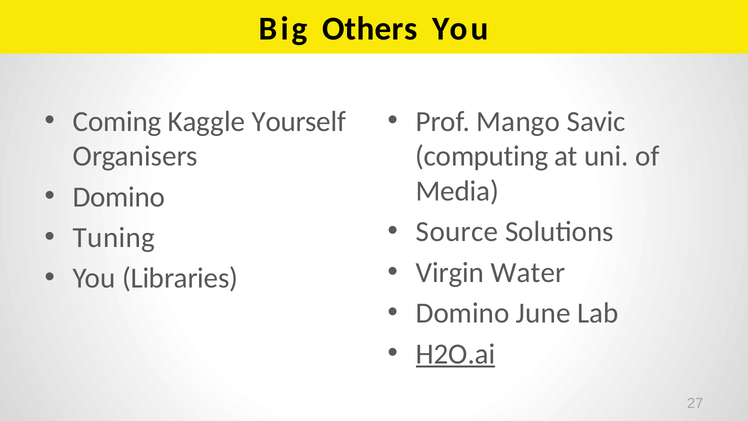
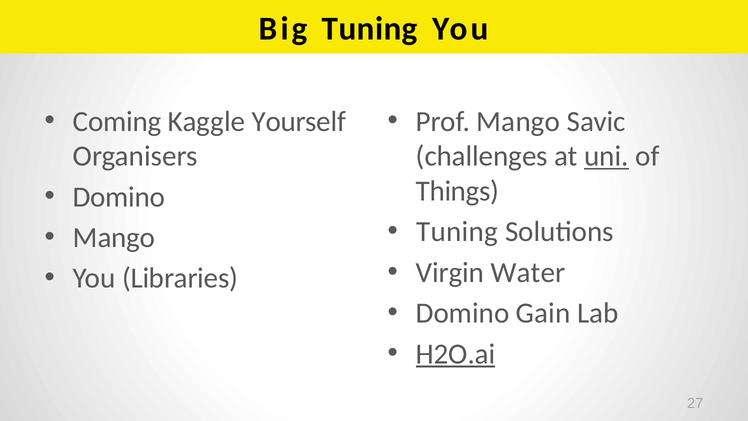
Big Others: Others -> Tuning
computing: computing -> challenges
uni underline: none -> present
Media: Media -> Things
Source at (457, 232): Source -> Tuning
Tuning at (114, 238): Tuning -> Mango
June: June -> Gain
